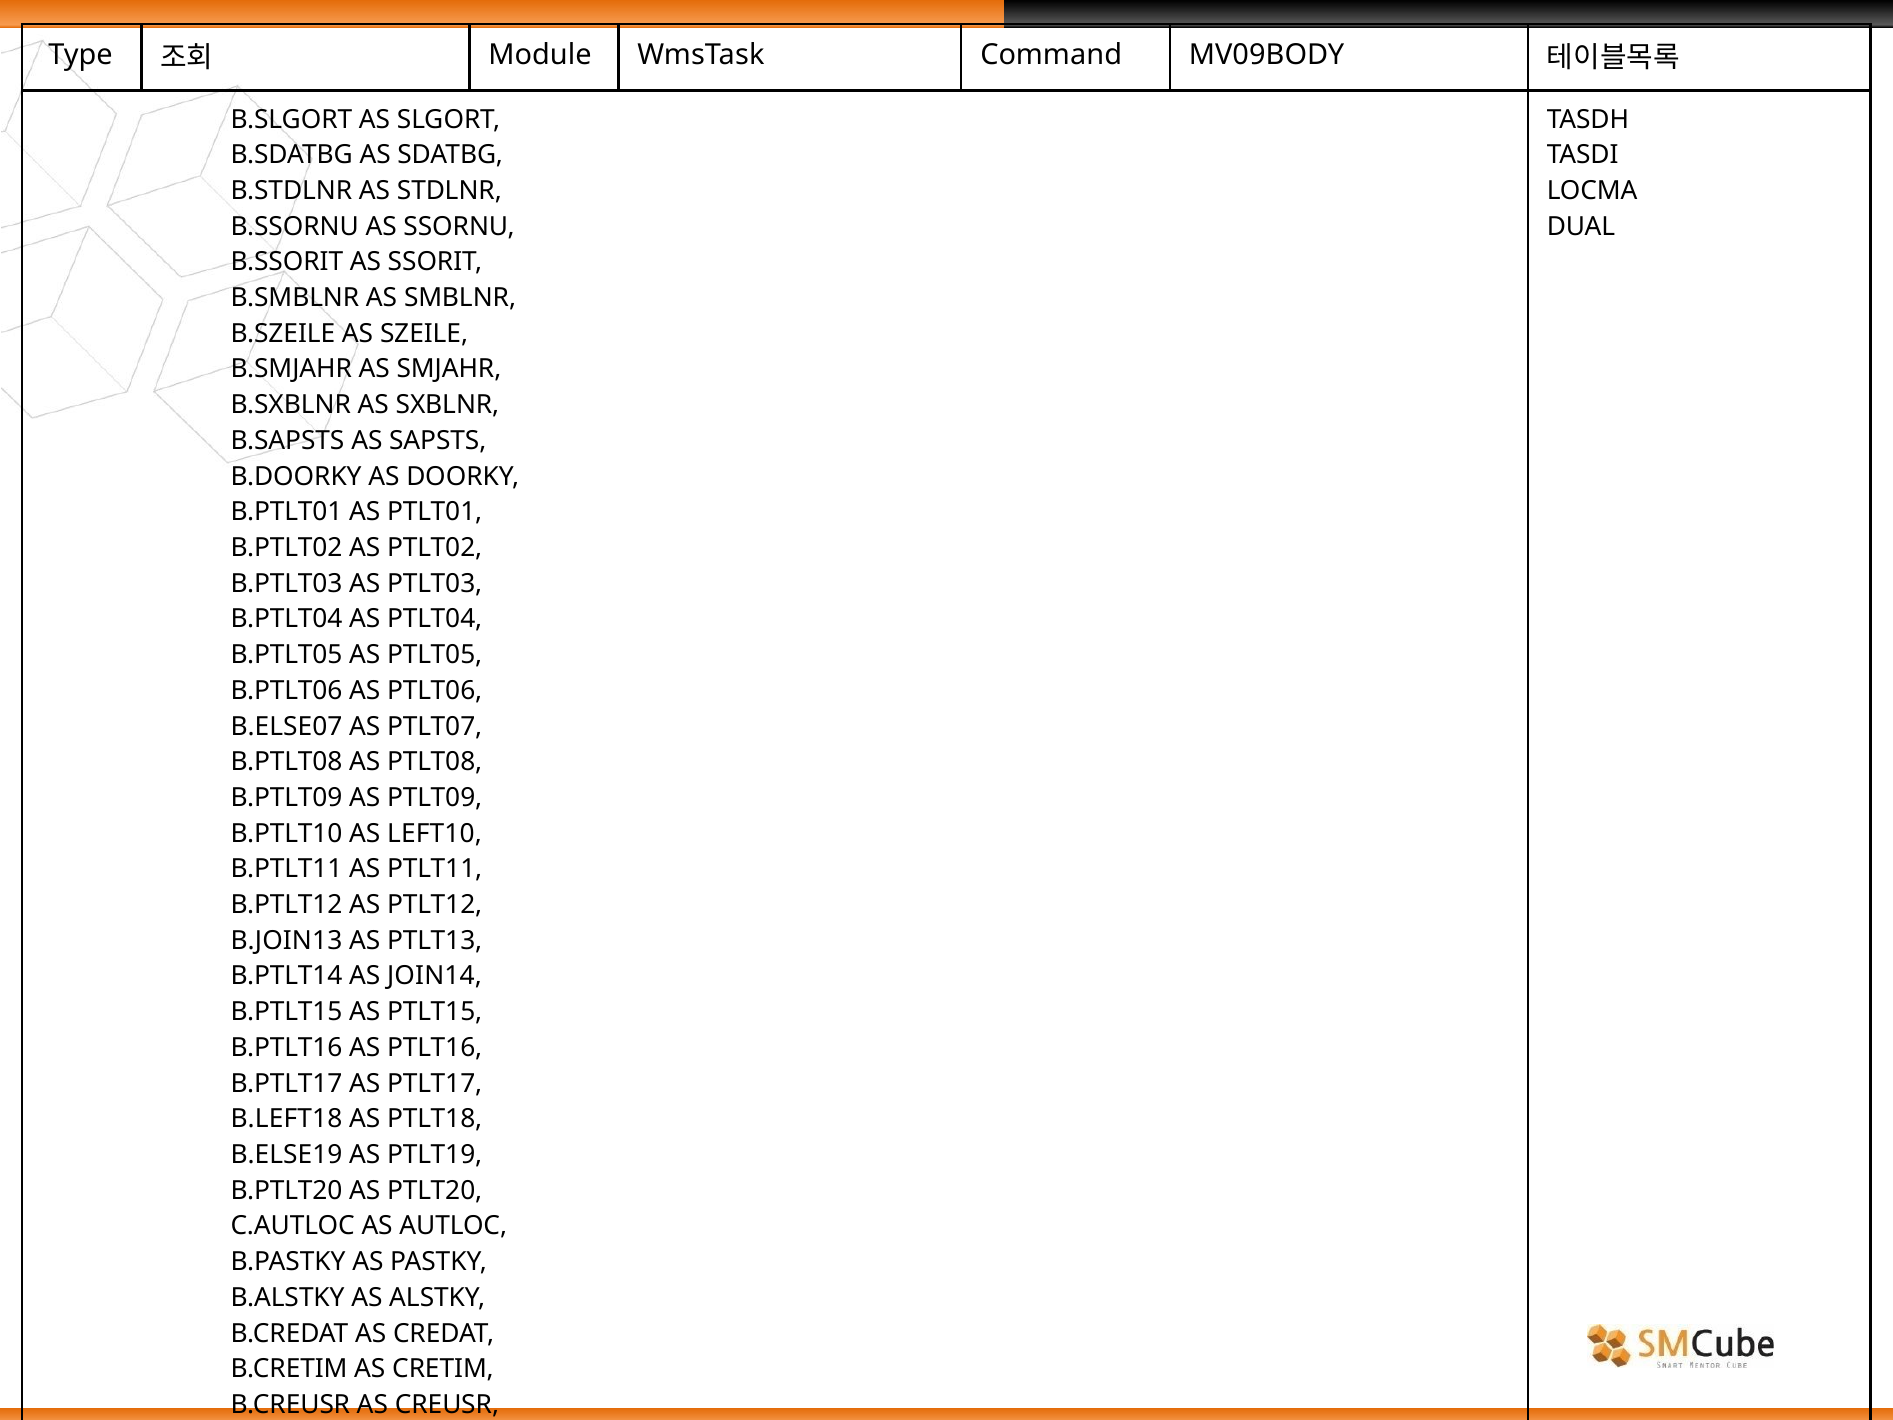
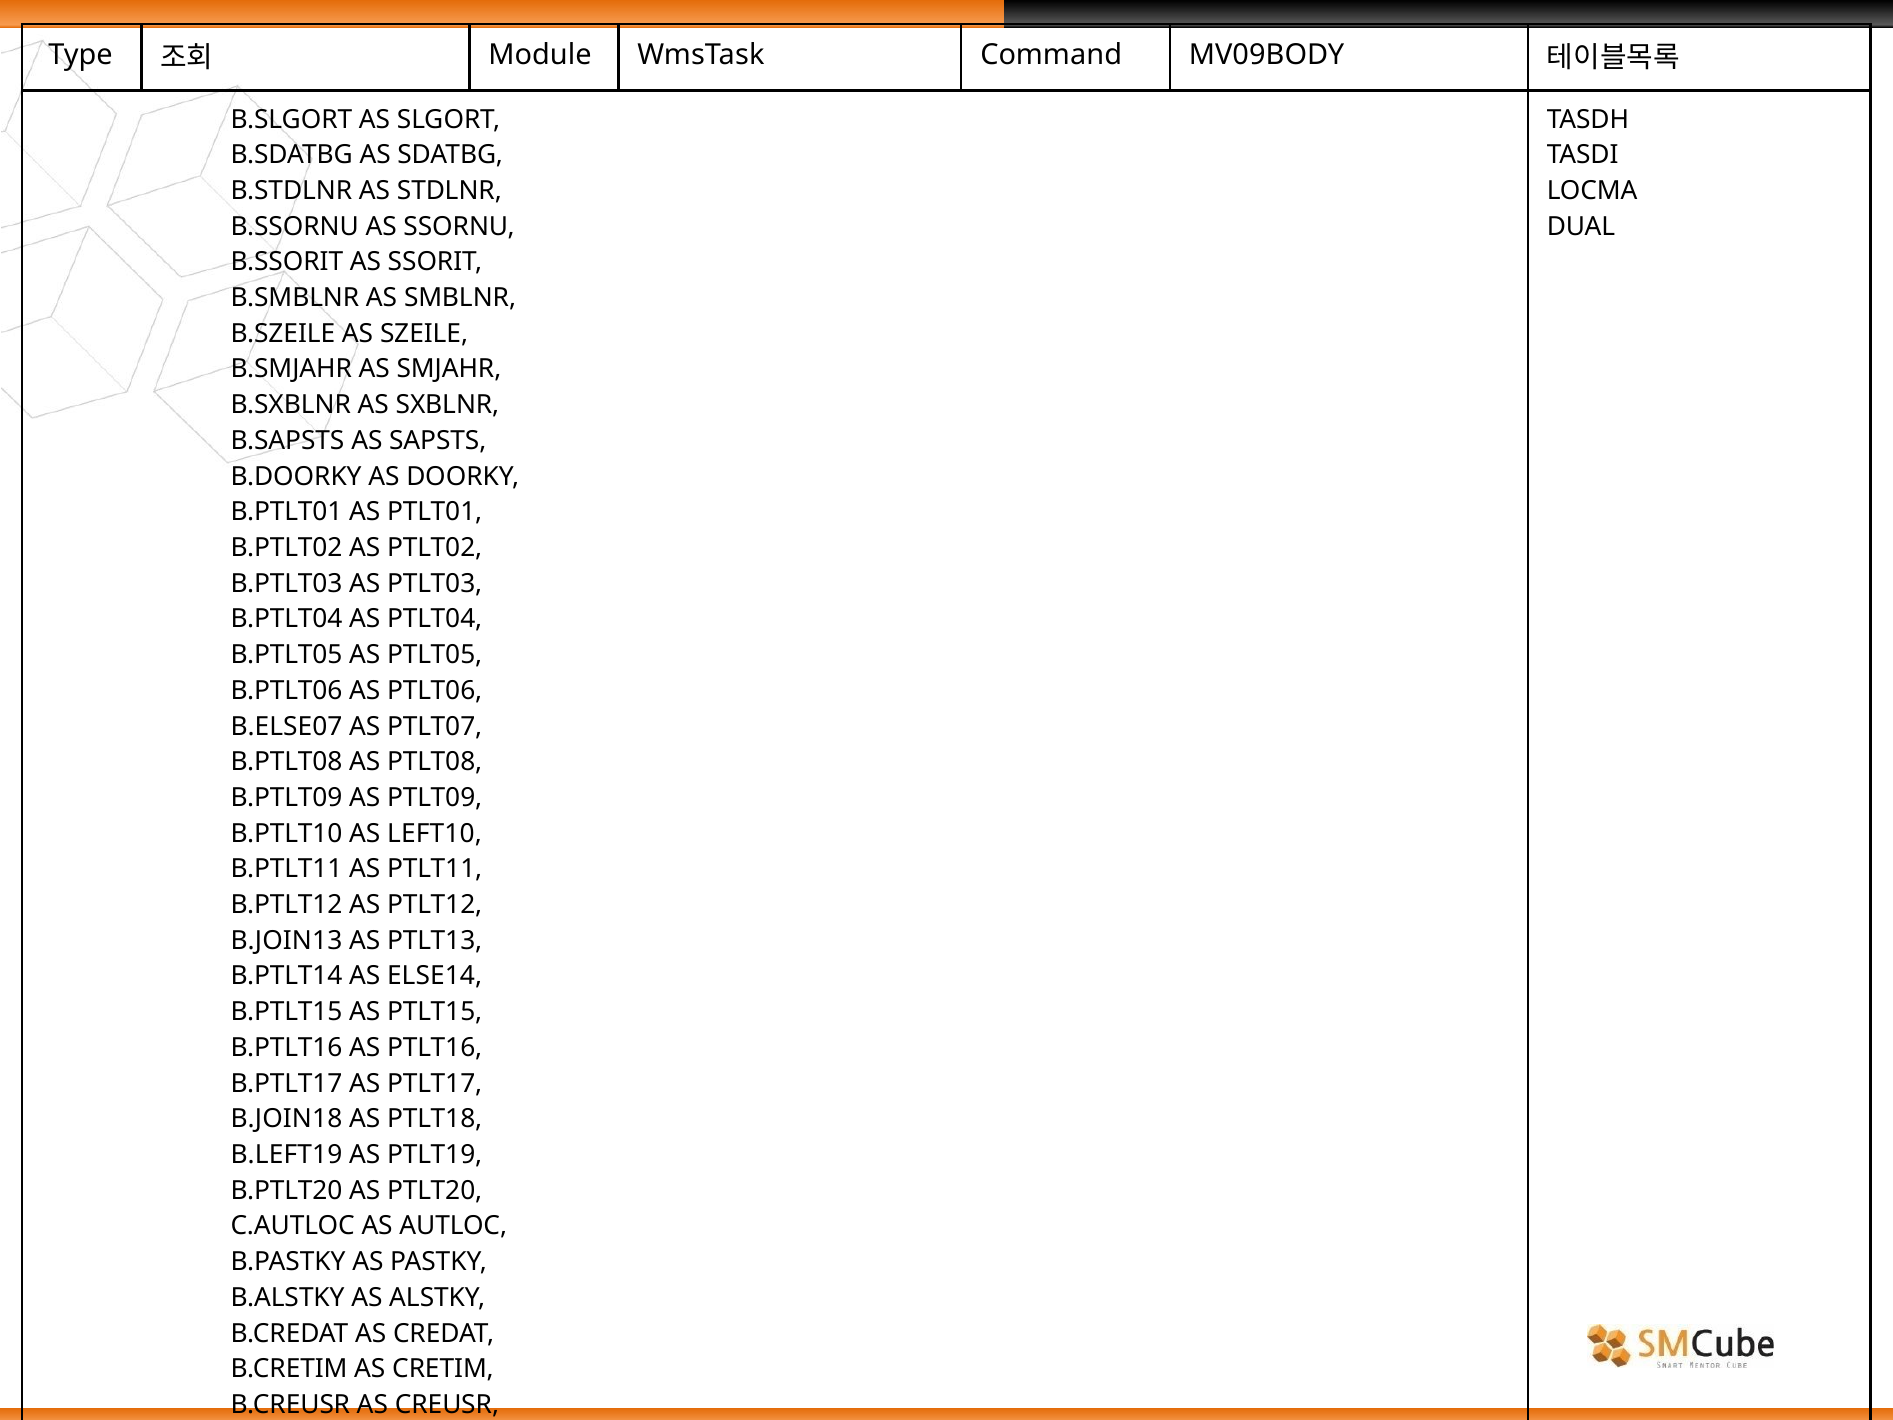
JOIN14: JOIN14 -> ELSE14
B.LEFT18: B.LEFT18 -> B.JOIN18
B.ELSE19: B.ELSE19 -> B.LEFT19
